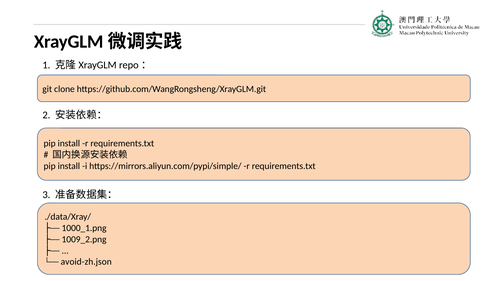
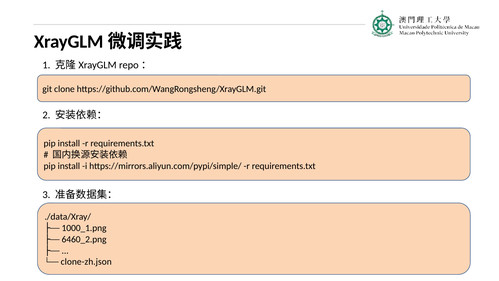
1009_2.png: 1009_2.png -> 6460_2.png
avoid-zh.json: avoid-zh.json -> clone-zh.json
